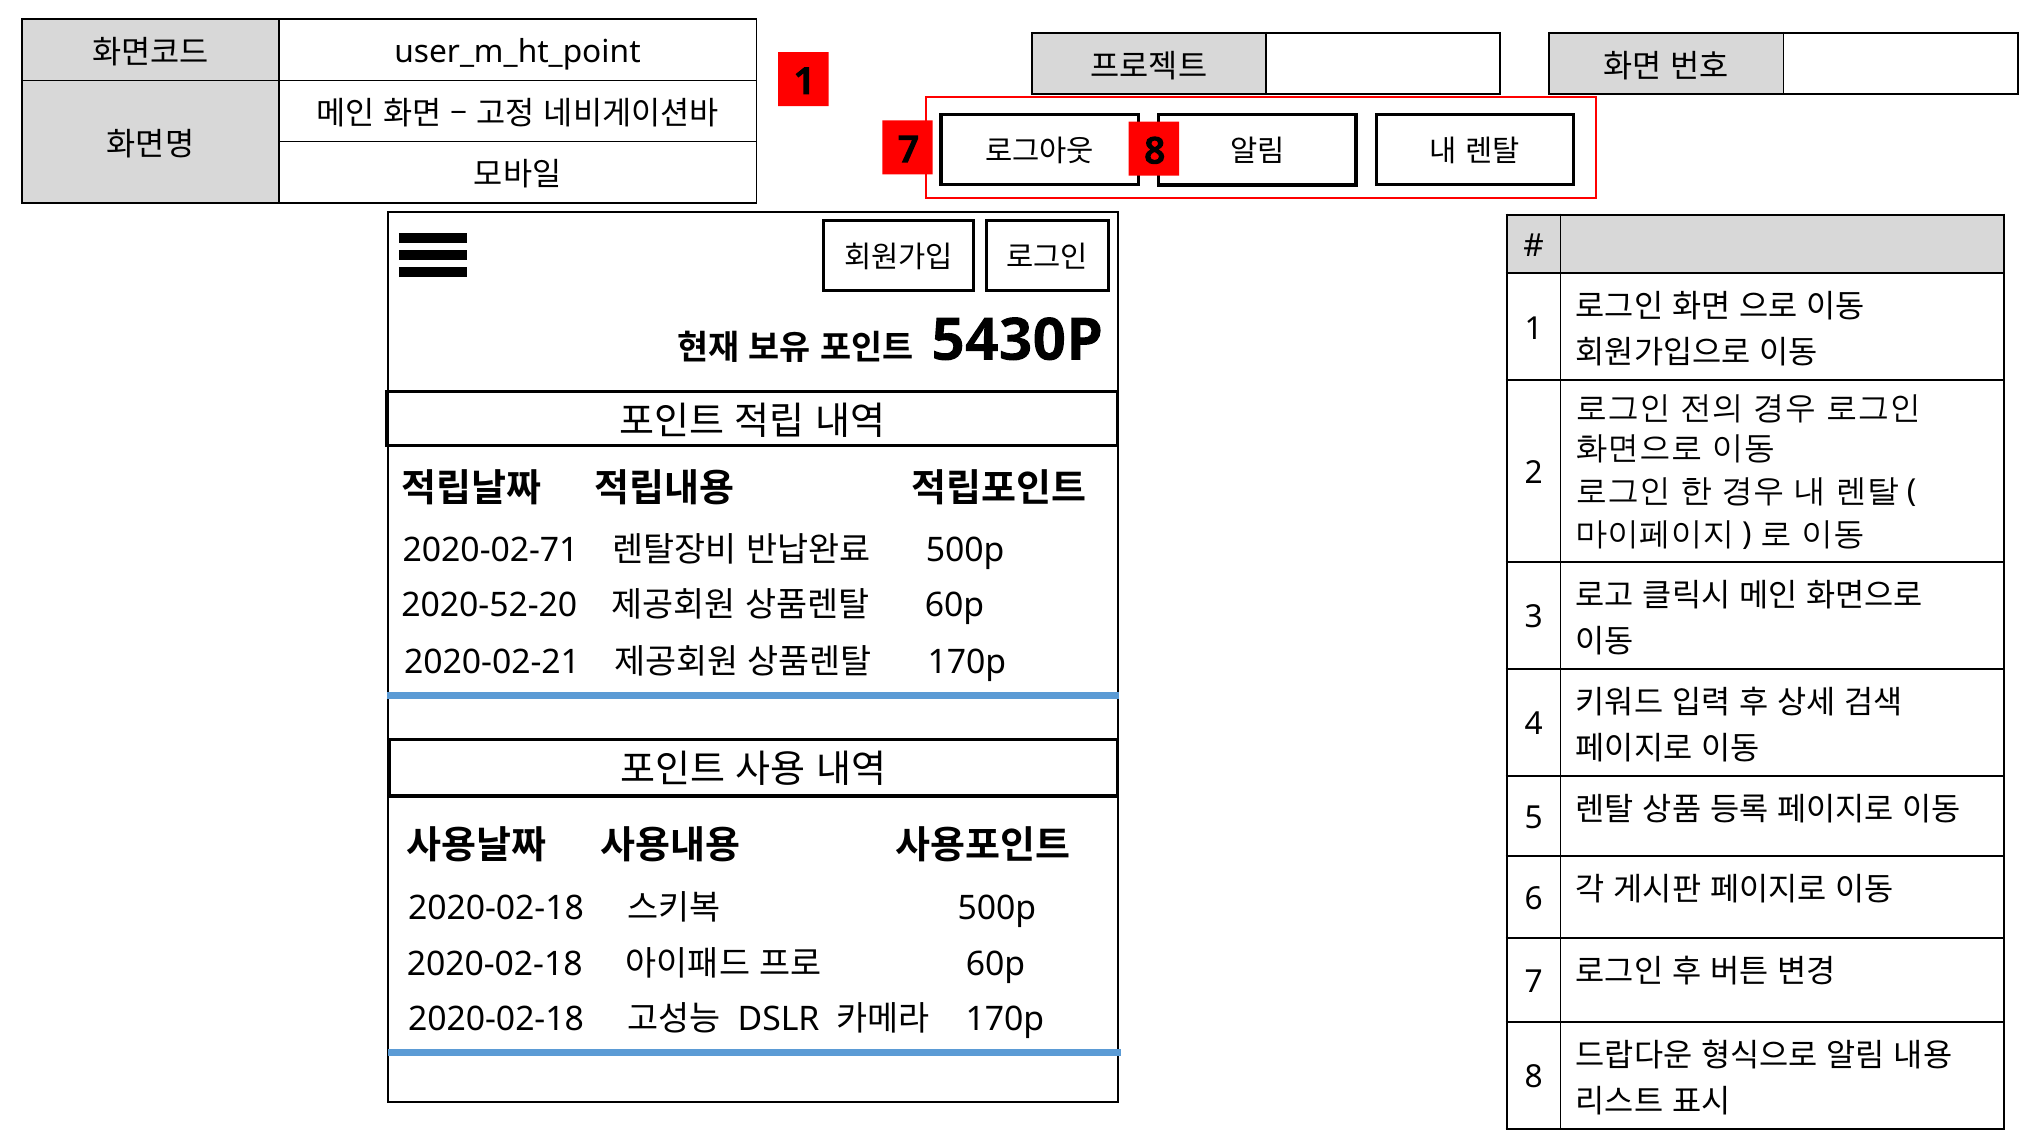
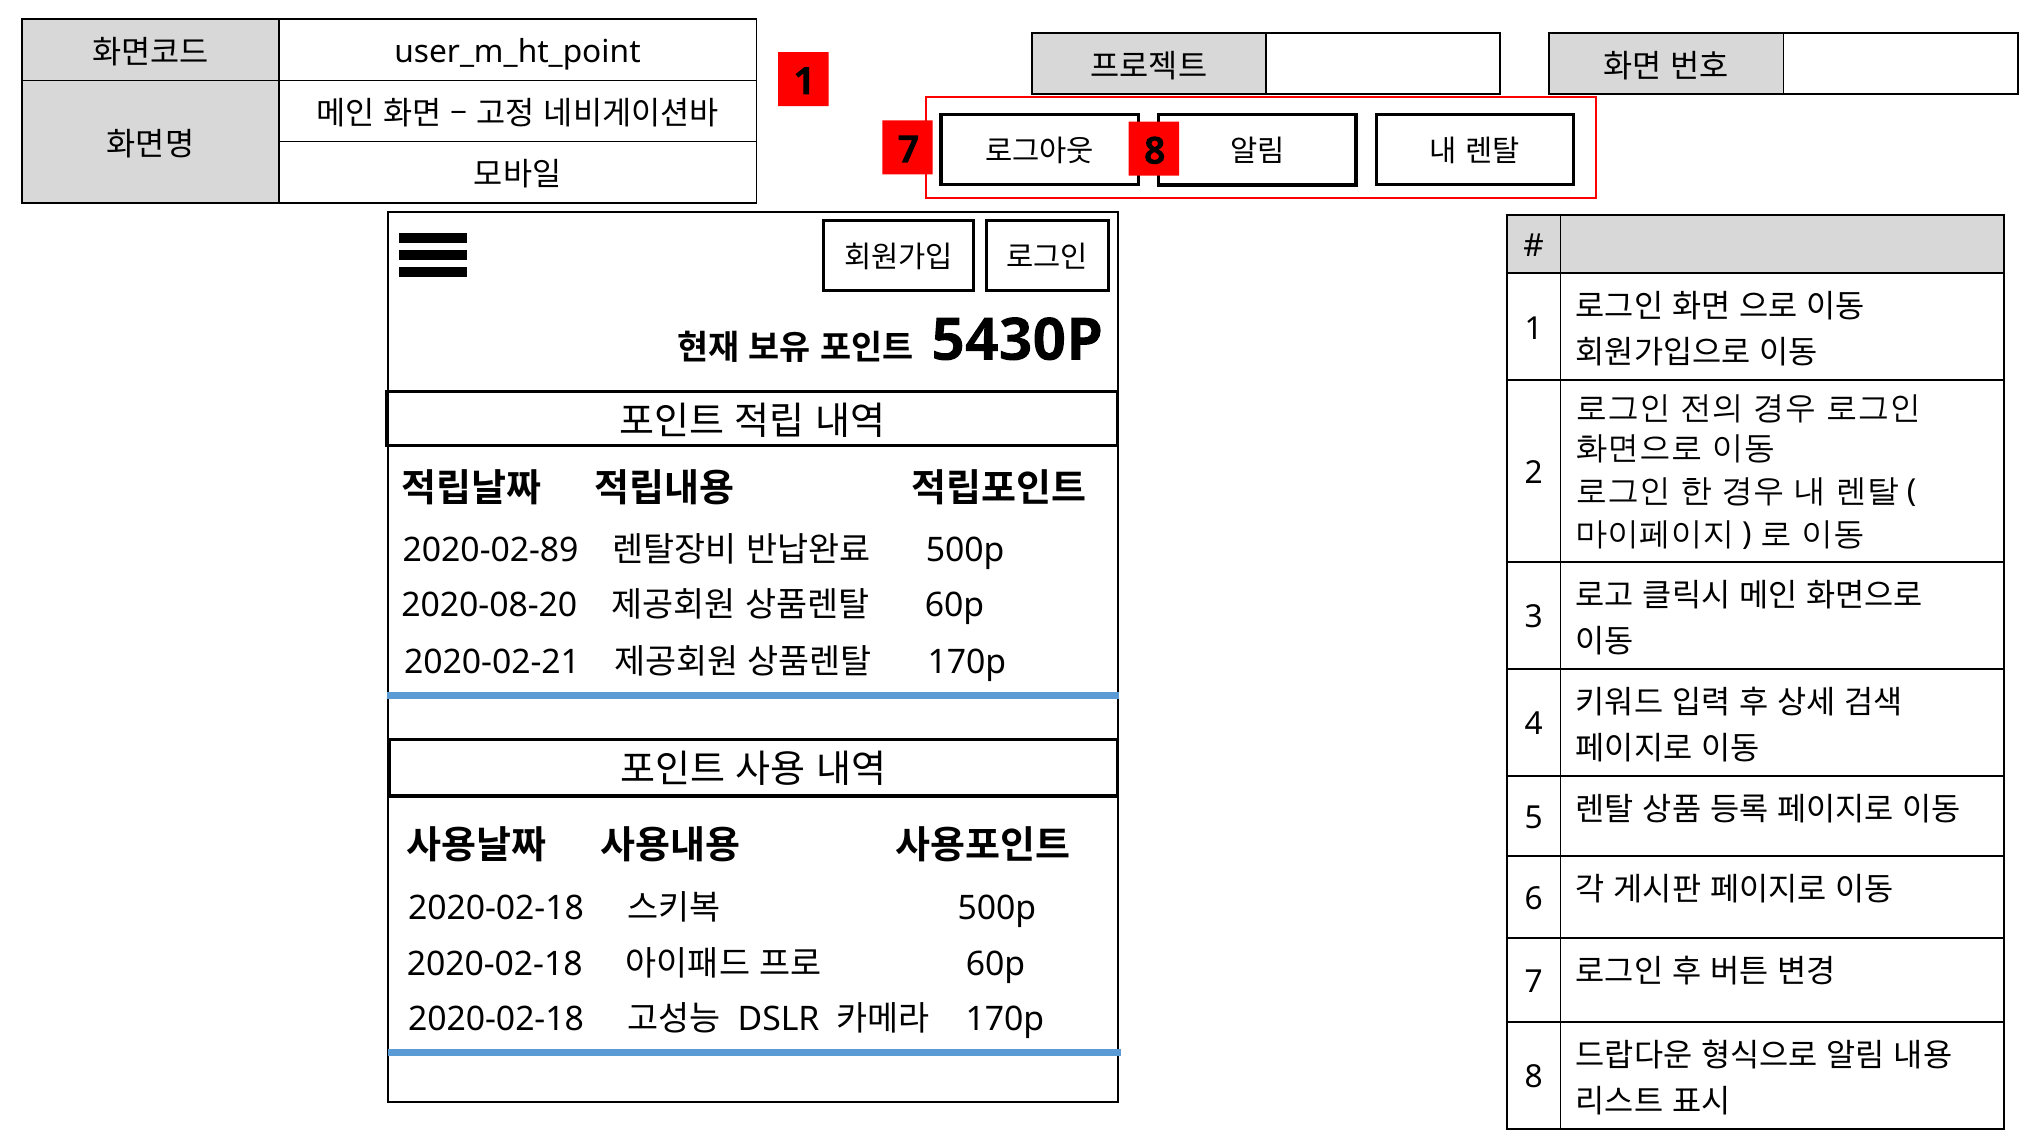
2020-02-71: 2020-02-71 -> 2020-02-89
2020-52-20: 2020-52-20 -> 2020-08-20
